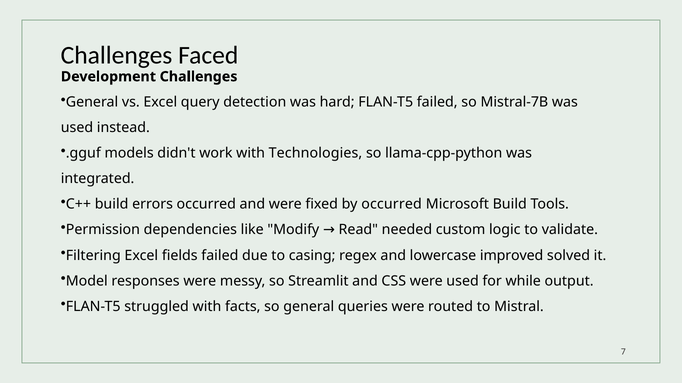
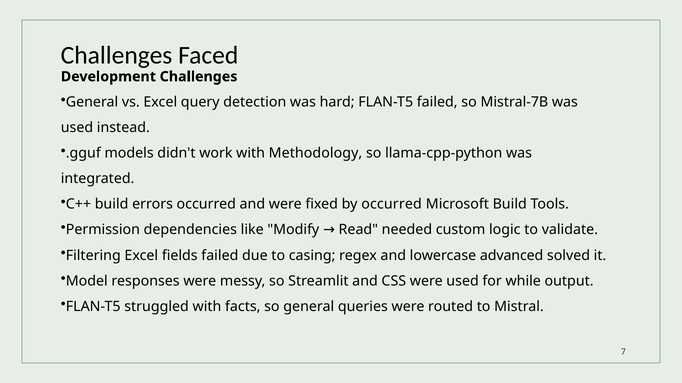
Technologies: Technologies -> Methodology
improved: improved -> advanced
